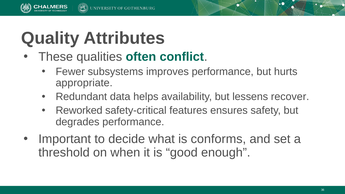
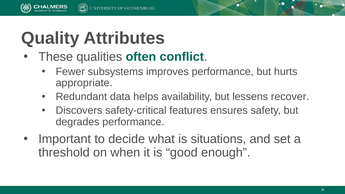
Reworked: Reworked -> Discovers
conforms: conforms -> situations
